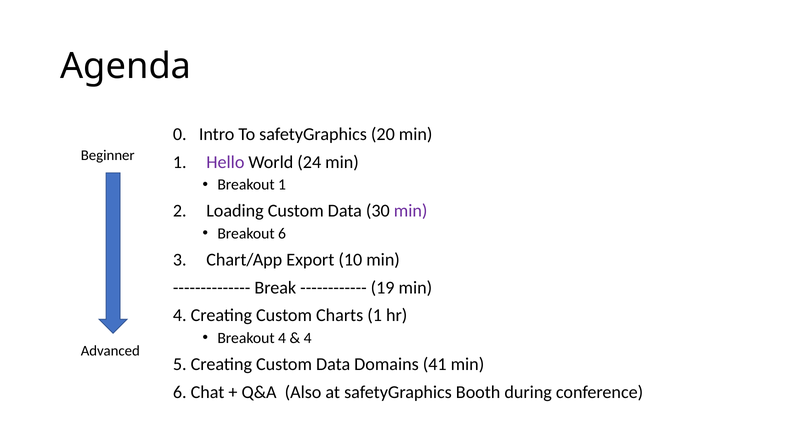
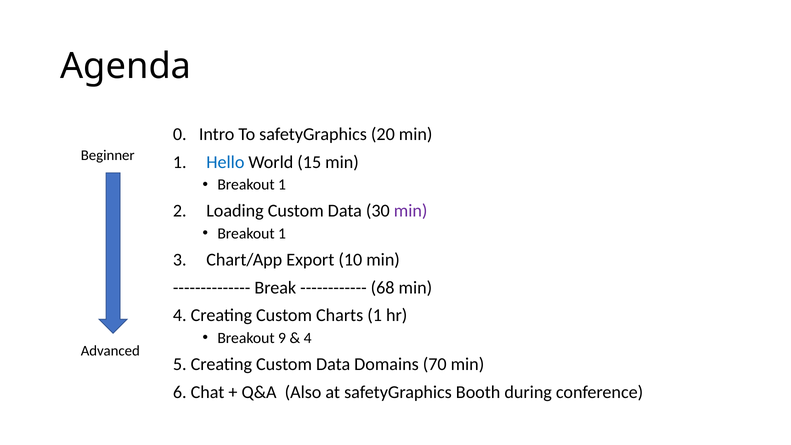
Hello colour: purple -> blue
24: 24 -> 15
6 at (282, 233): 6 -> 1
19: 19 -> 68
Breakout 4: 4 -> 9
41: 41 -> 70
